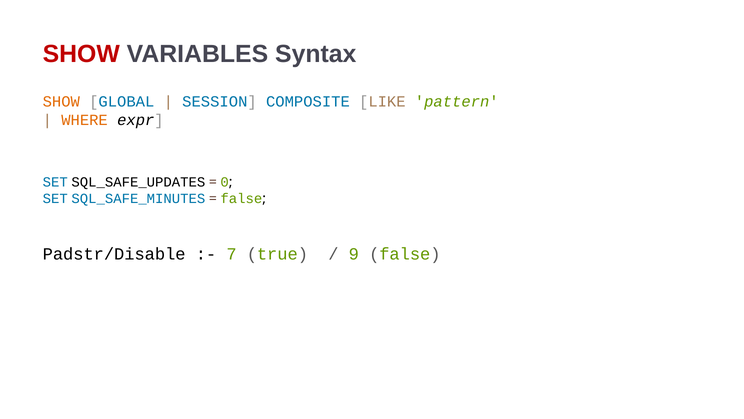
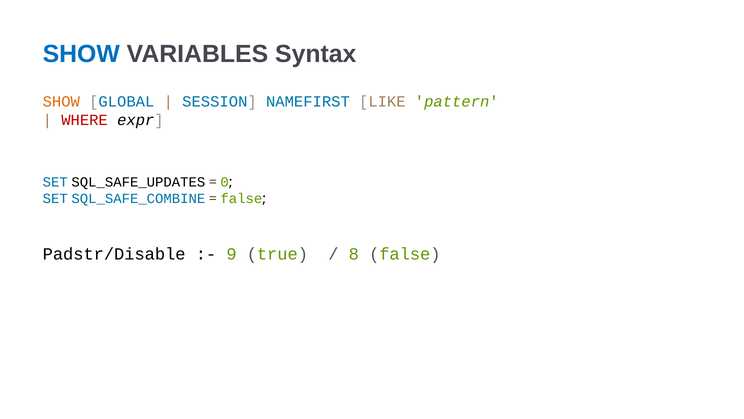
SHOW at (81, 54) colour: red -> blue
COMPOSITE: COMPOSITE -> NAMEFIRST
WHERE colour: orange -> red
SQL_SAFE_MINUTES: SQL_SAFE_MINUTES -> SQL_SAFE_COMBINE
7: 7 -> 9
9: 9 -> 8
